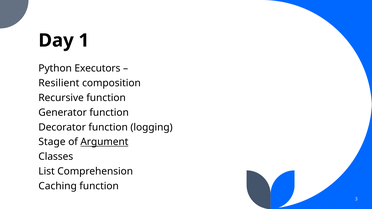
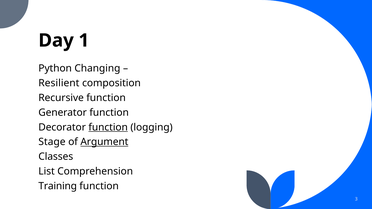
Executors: Executors -> Changing
function at (108, 127) underline: none -> present
Caching: Caching -> Training
